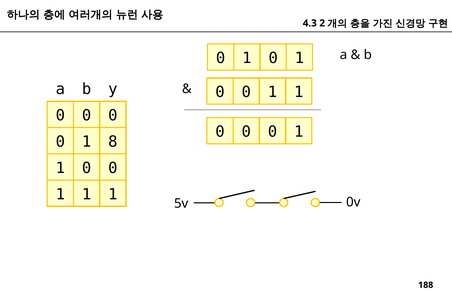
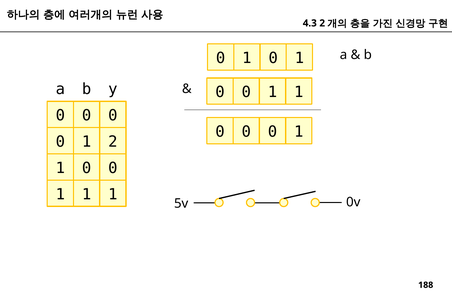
1 8: 8 -> 2
